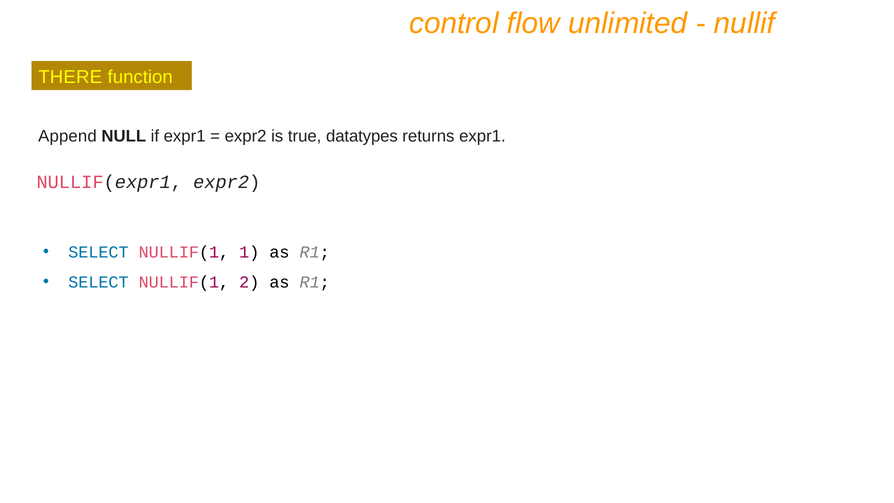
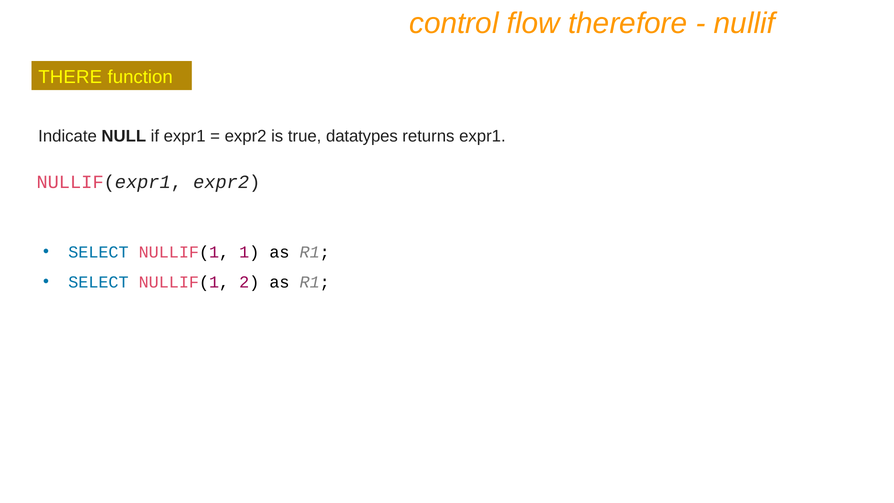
unlimited: unlimited -> therefore
Append: Append -> Indicate
